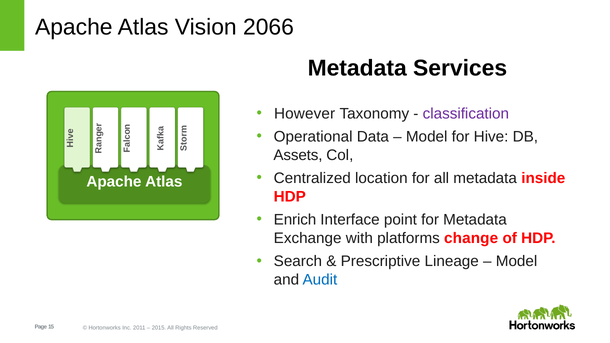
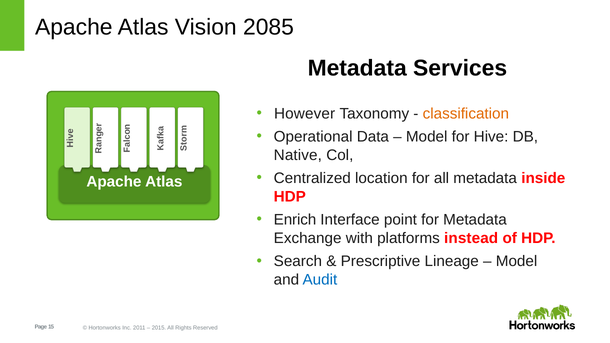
2066: 2066 -> 2085
classification colour: purple -> orange
Assets: Assets -> Native
change: change -> instead
